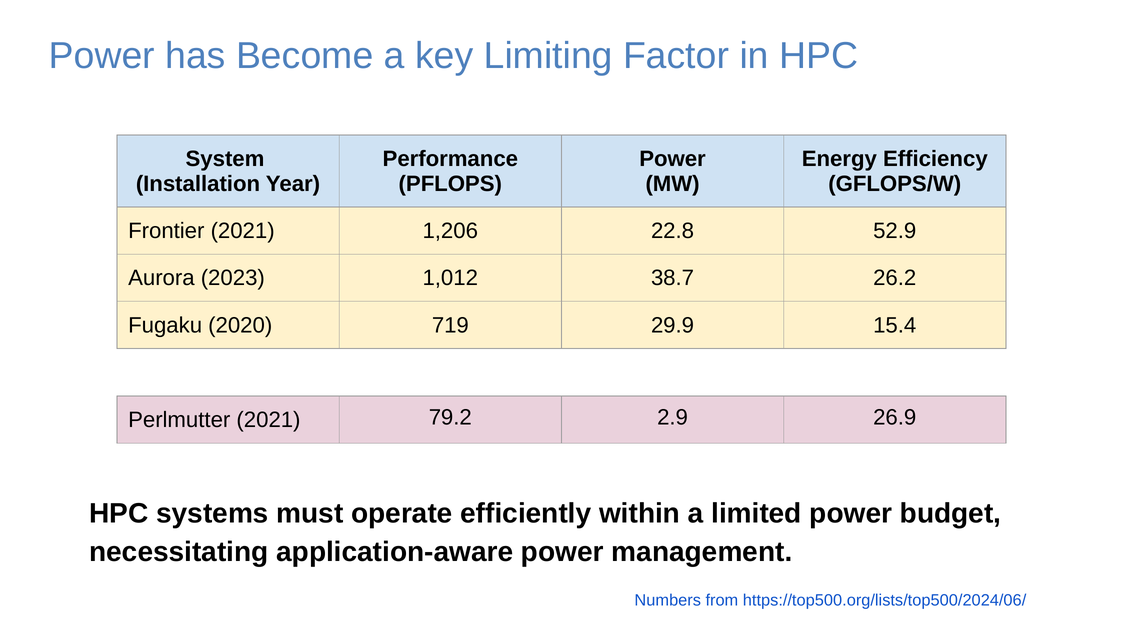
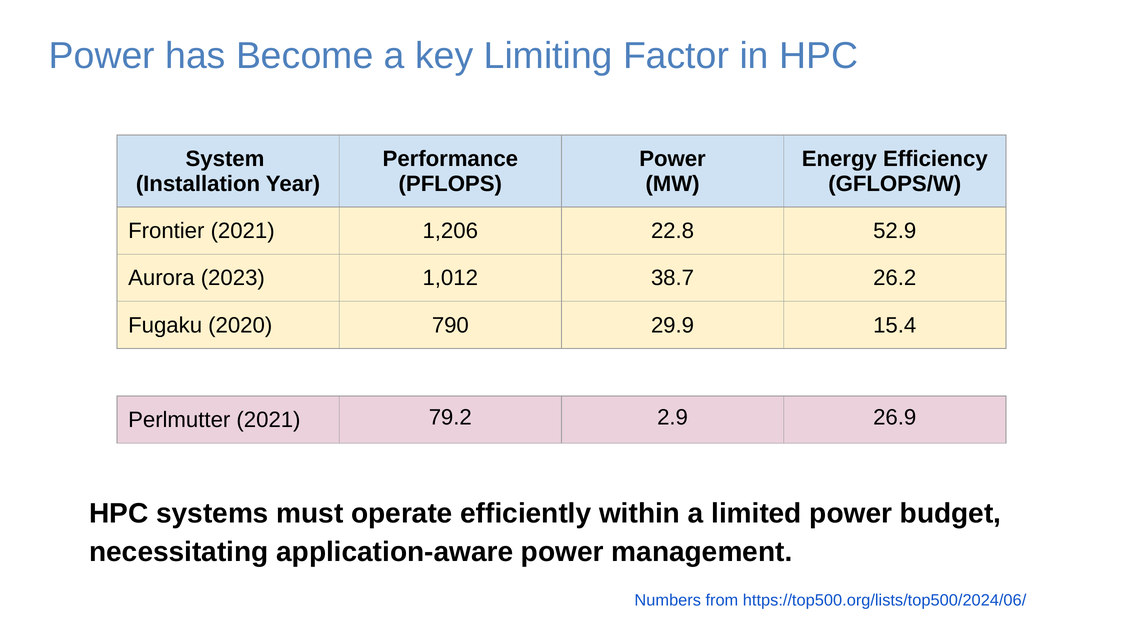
719: 719 -> 790
